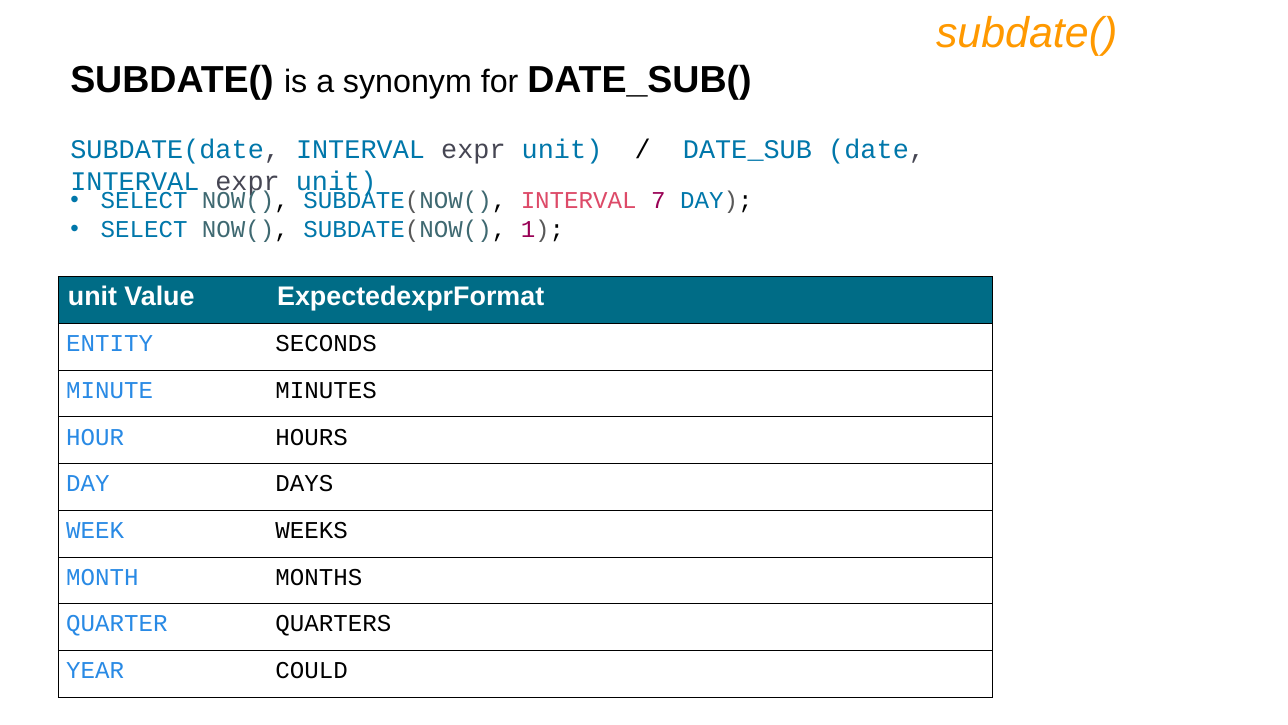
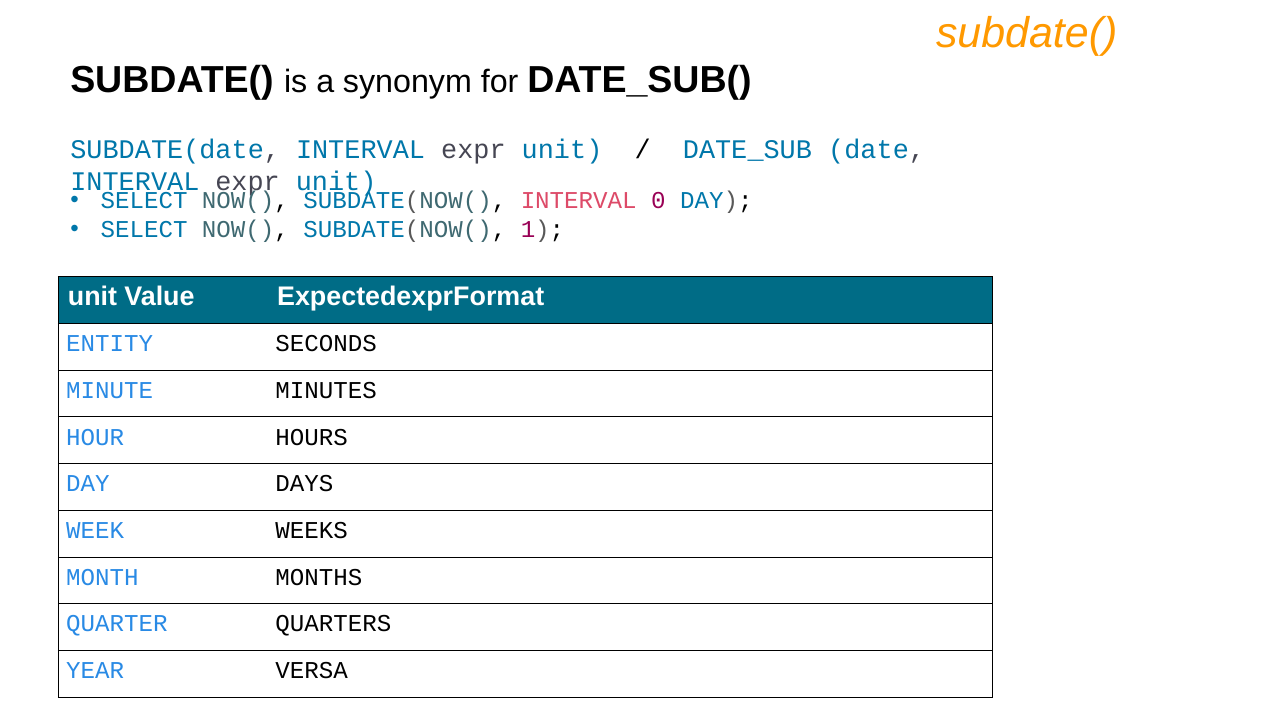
7: 7 -> 0
COULD: COULD -> VERSA
